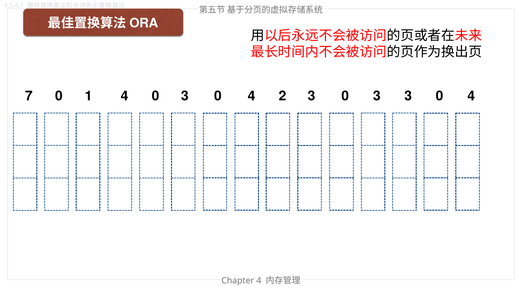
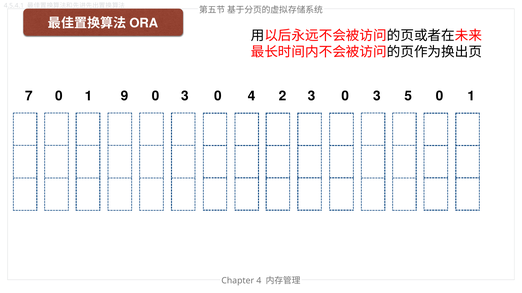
1 4: 4 -> 9
4 3: 3 -> 5
4 at (471, 96): 4 -> 1
